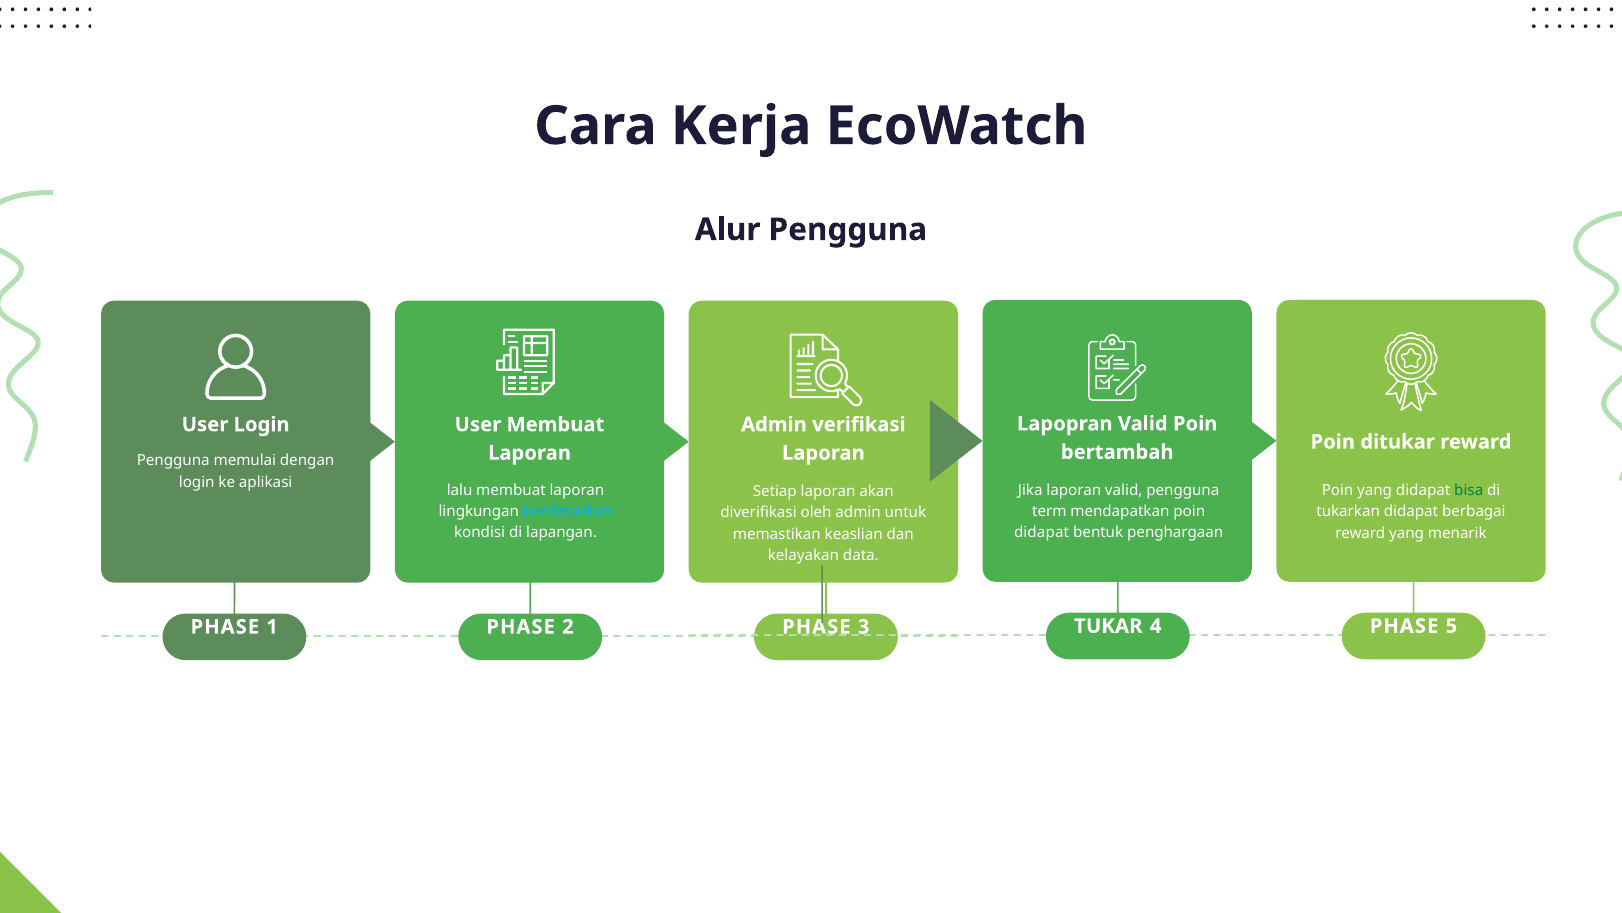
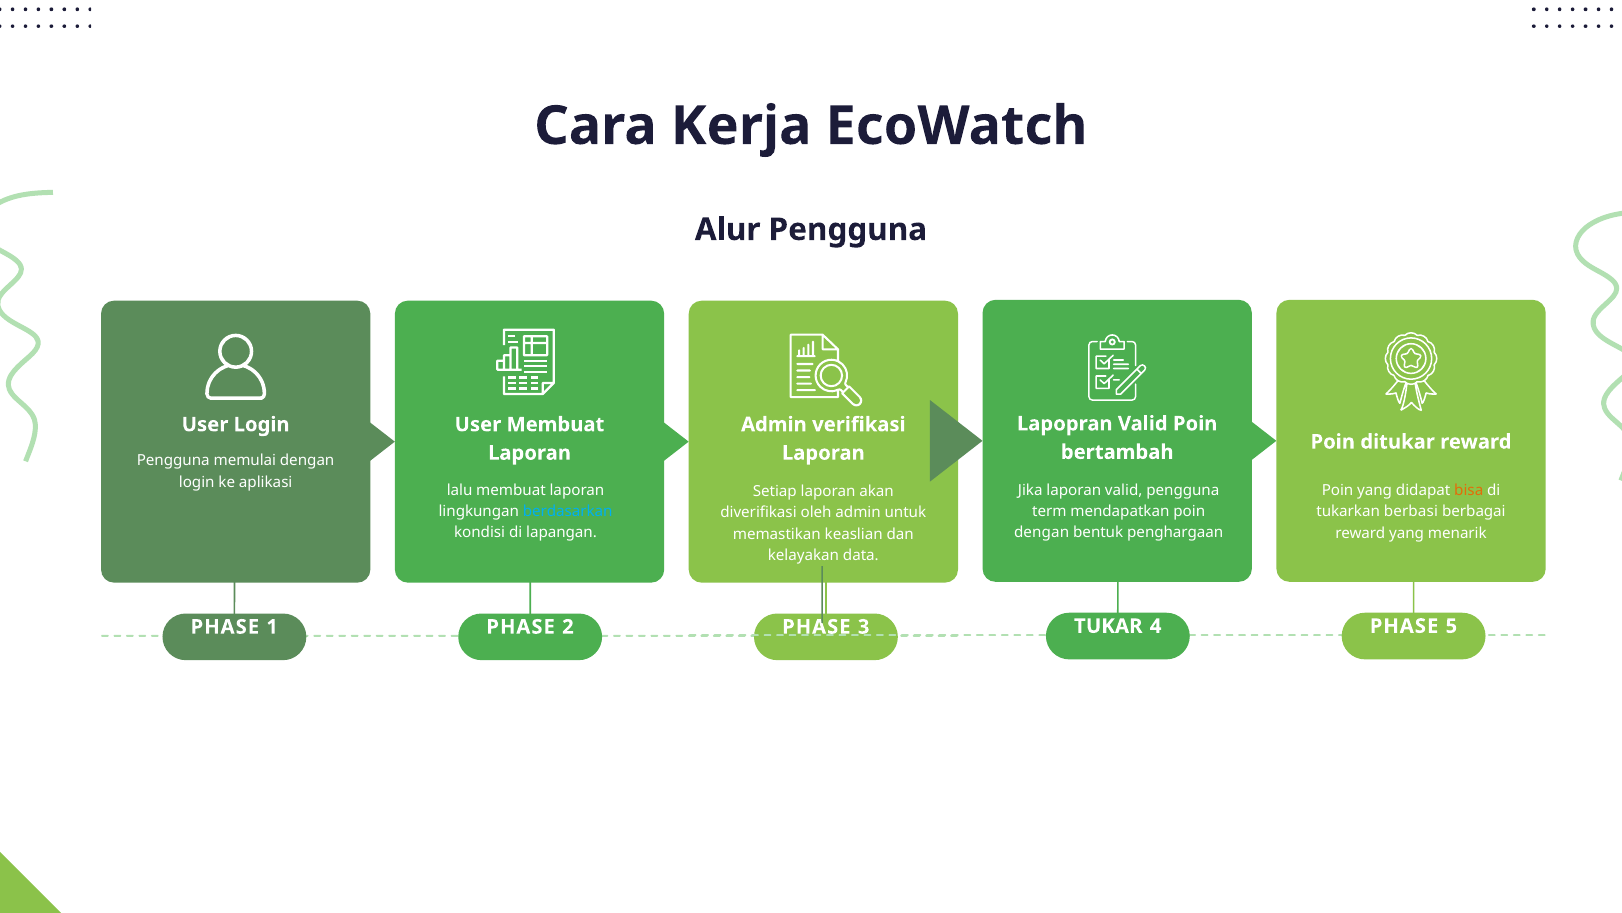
bisa colour: green -> orange
tukarkan didapat: didapat -> berbasi
didapat at (1042, 532): didapat -> dengan
